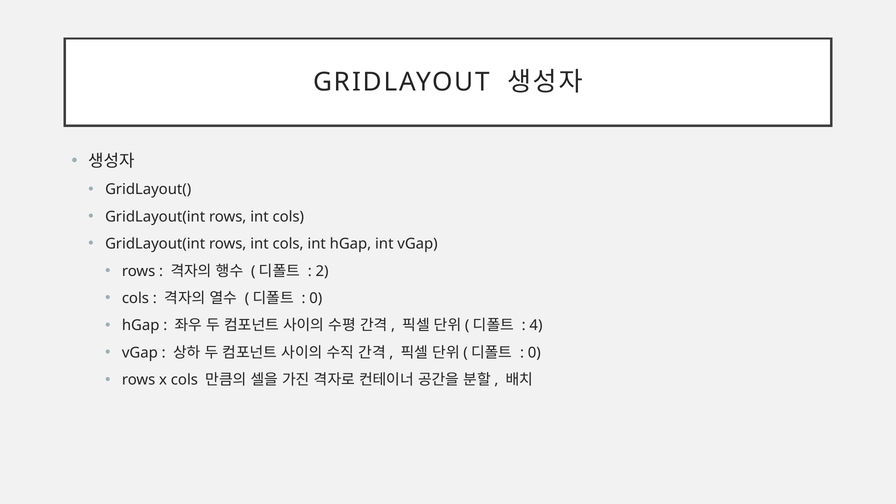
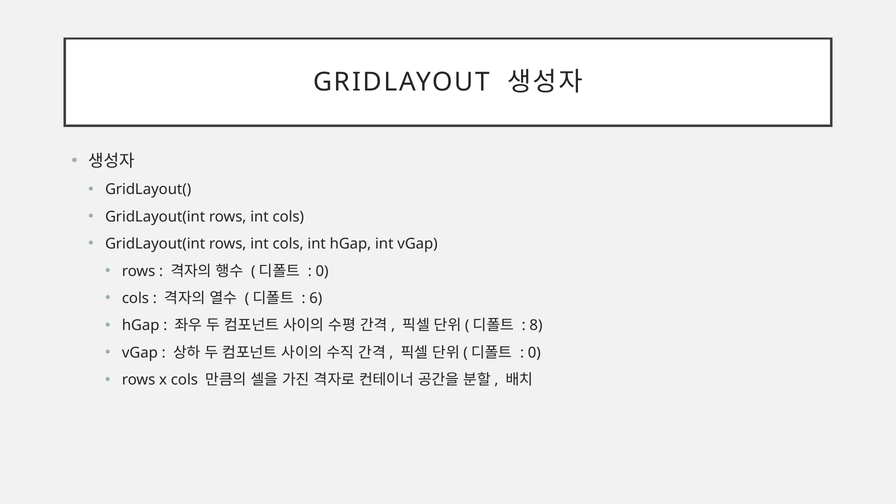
2 at (322, 271): 2 -> 0
0 at (316, 298): 0 -> 6
4: 4 -> 8
